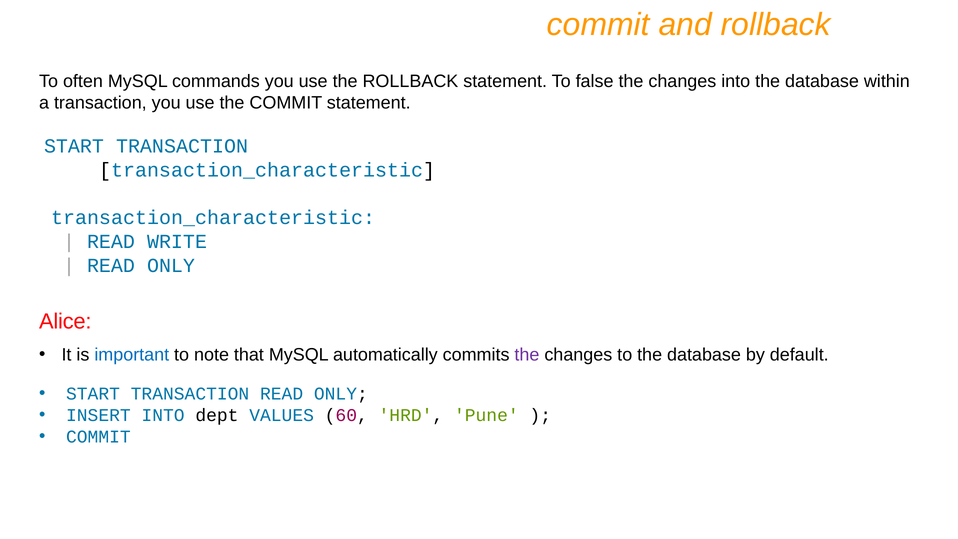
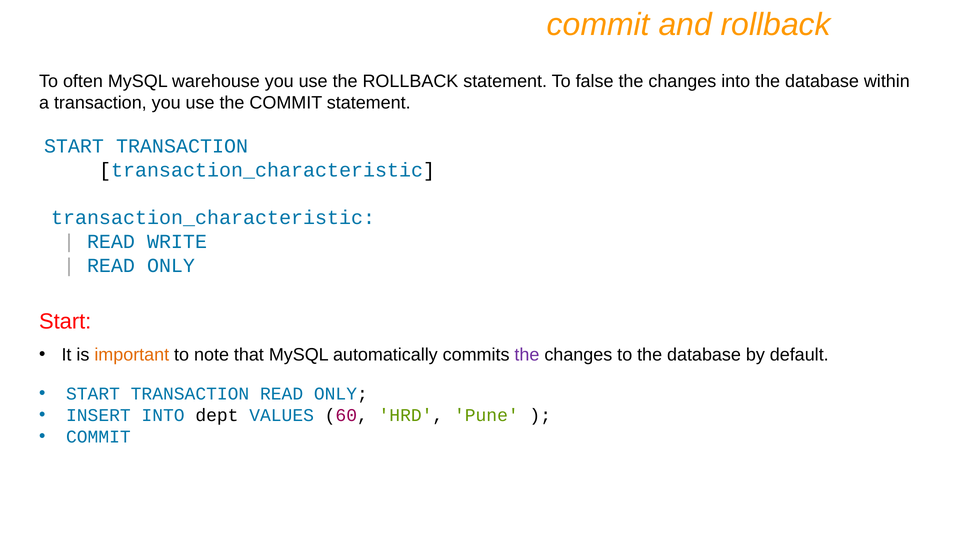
commands: commands -> warehouse
Alice at (65, 322): Alice -> Start
important colour: blue -> orange
